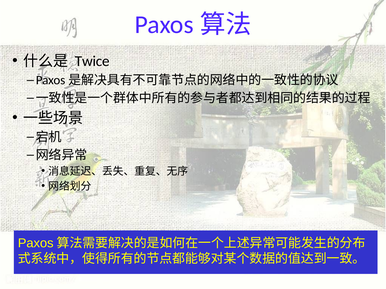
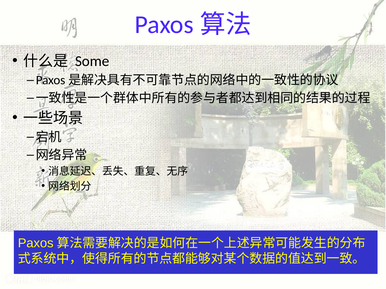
Twice: Twice -> Some
